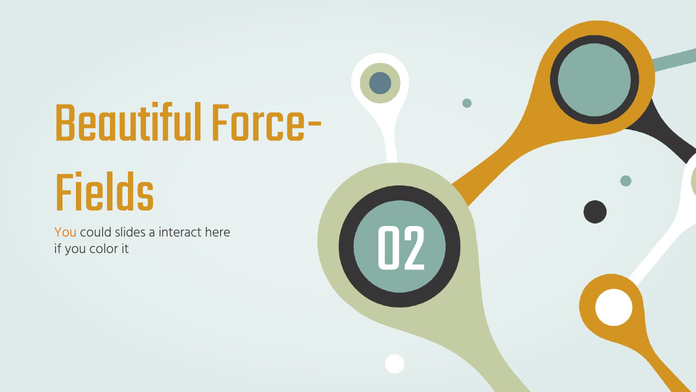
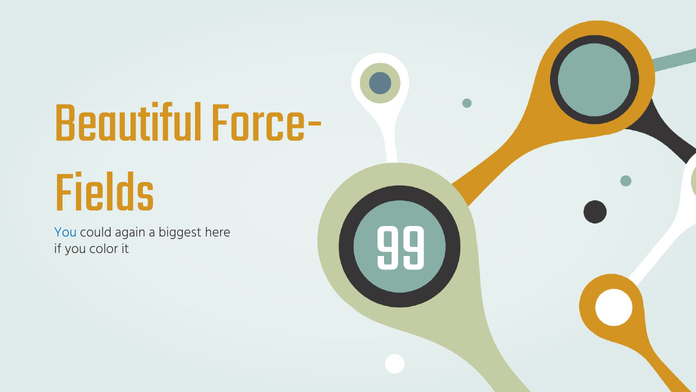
You at (65, 232) colour: orange -> blue
slides: slides -> again
interact: interact -> biggest
02: 02 -> 99
